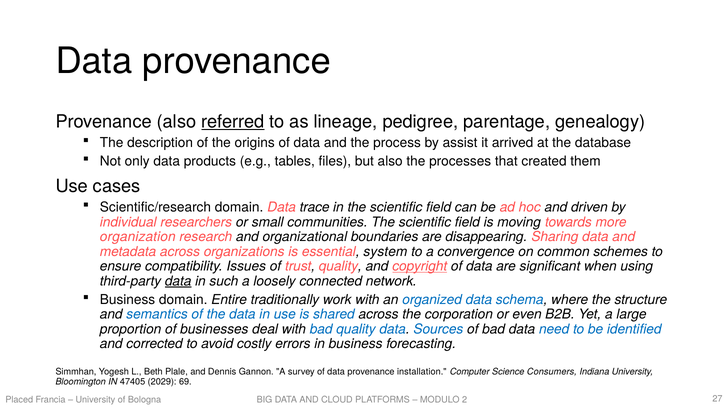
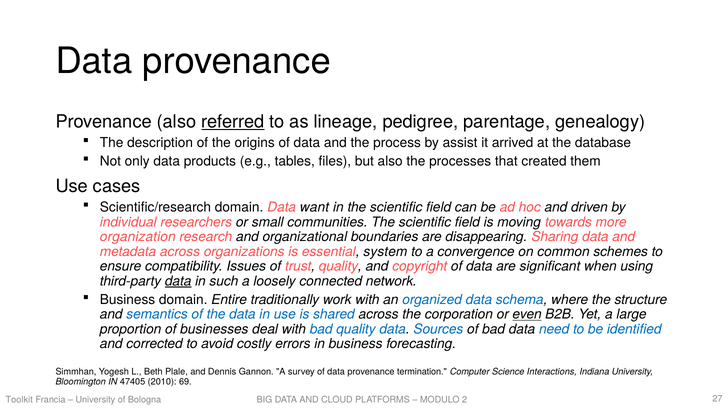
trace: trace -> want
copyright underline: present -> none
even underline: none -> present
installation: installation -> termination
Consumers: Consumers -> Interactions
2029: 2029 -> 2010
Placed: Placed -> Toolkit
